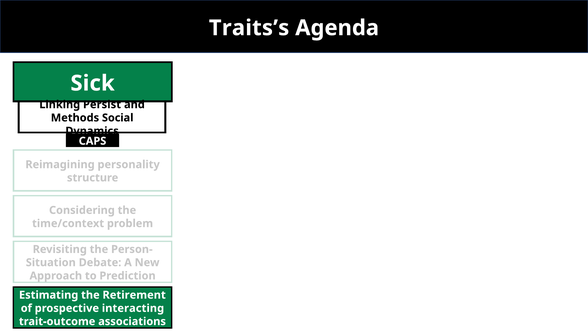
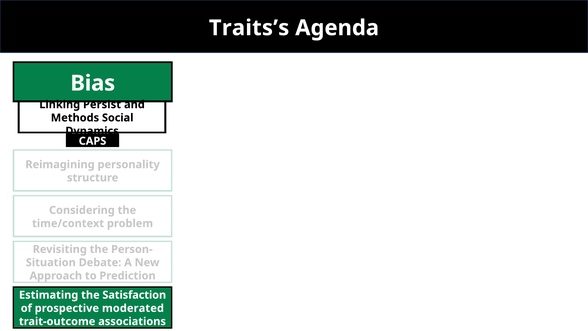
Sick: Sick -> Bias
Retirement: Retirement -> Satisfaction
interacting: interacting -> moderated
